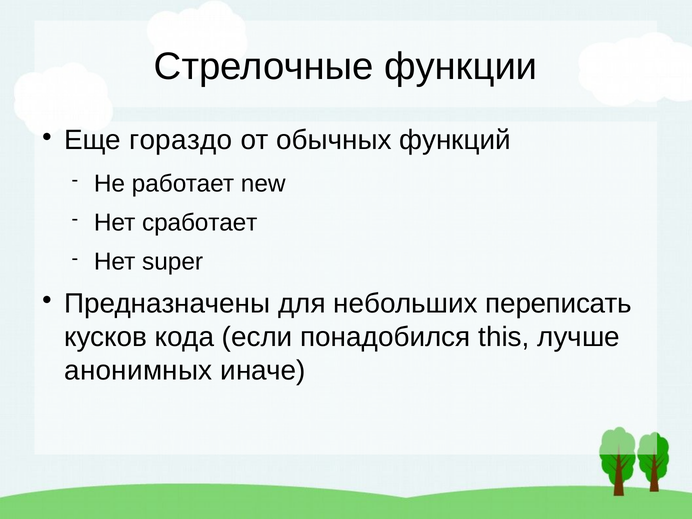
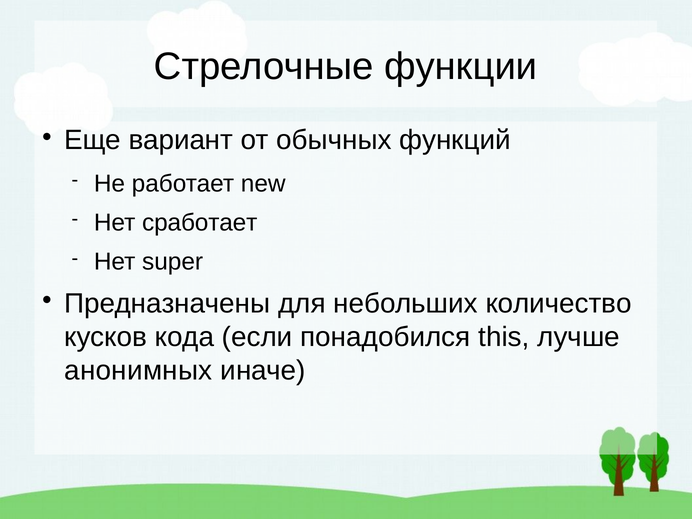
гораздо: гораздо -> вариант
переписать: переписать -> количество
